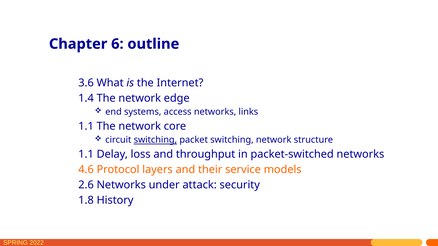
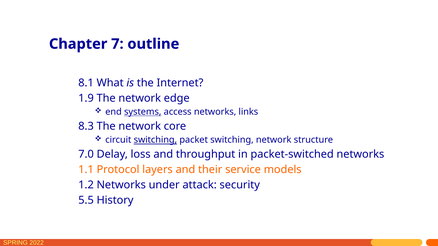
6: 6 -> 7
3.6: 3.6 -> 8.1
1.4: 1.4 -> 1.9
systems underline: none -> present
1.1 at (86, 126): 1.1 -> 8.3
1.1 at (86, 155): 1.1 -> 7.0
4.6: 4.6 -> 1.1
2.6: 2.6 -> 1.2
1.8: 1.8 -> 5.5
